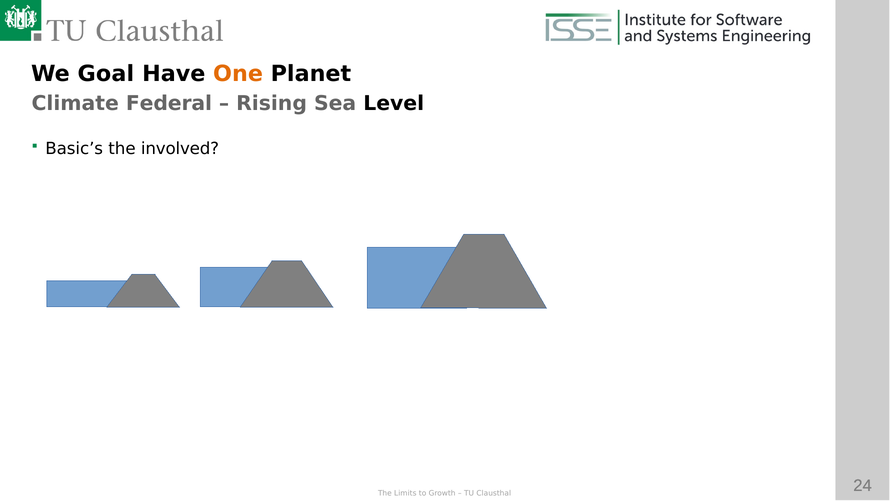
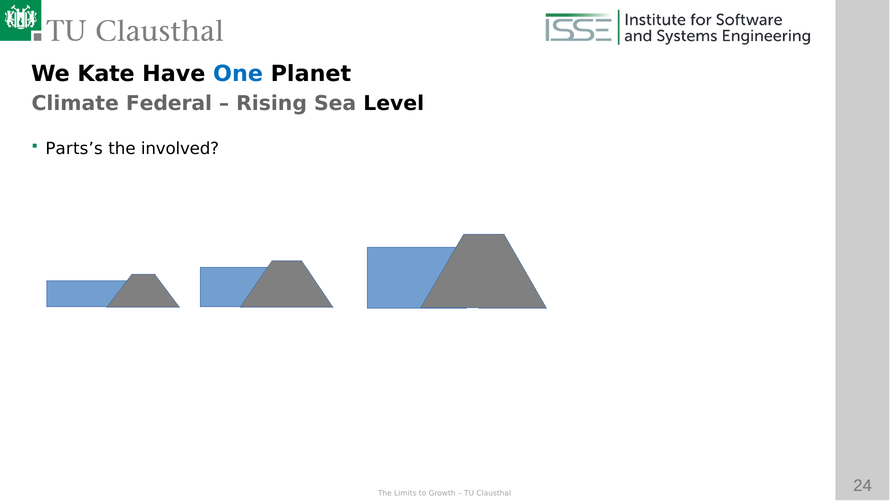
Goal: Goal -> Kate
One colour: orange -> blue
Basic’s: Basic’s -> Parts’s
